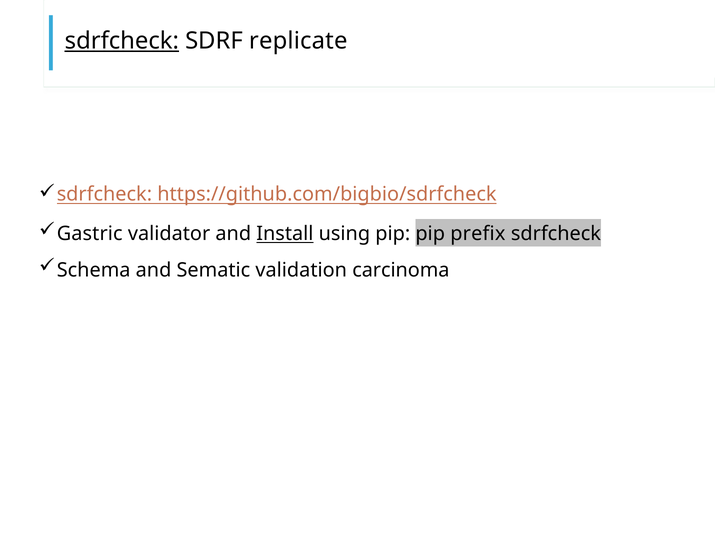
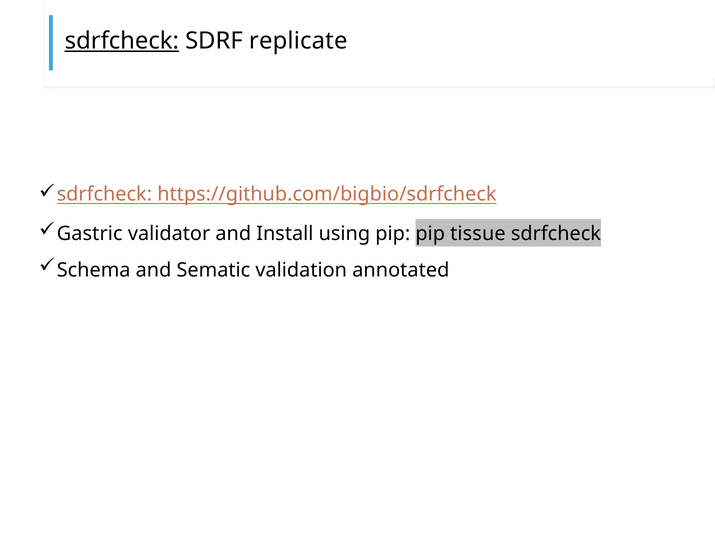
Install underline: present -> none
prefix: prefix -> tissue
carcinoma: carcinoma -> annotated
